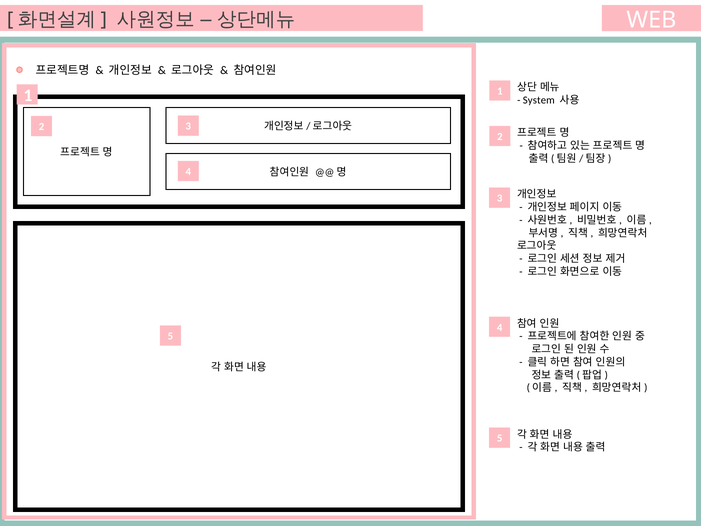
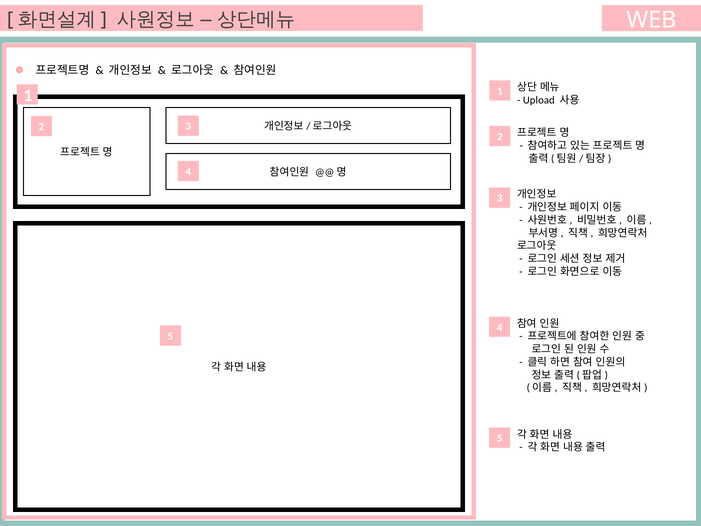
System: System -> Upload
